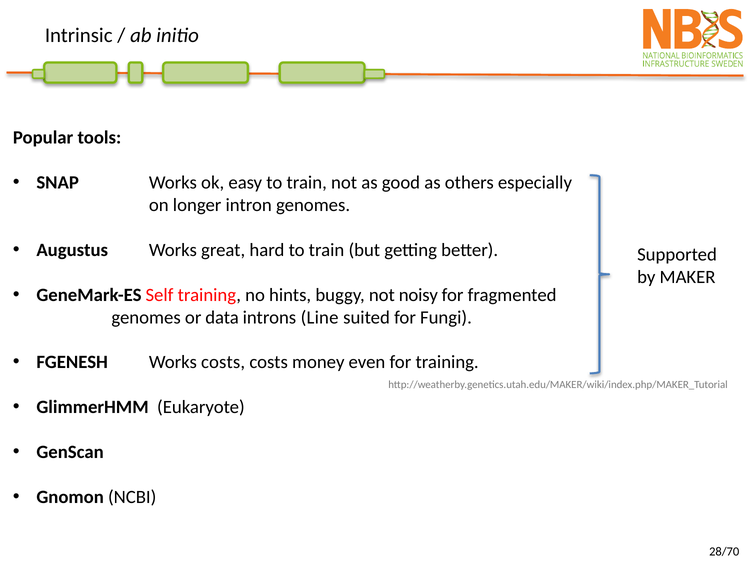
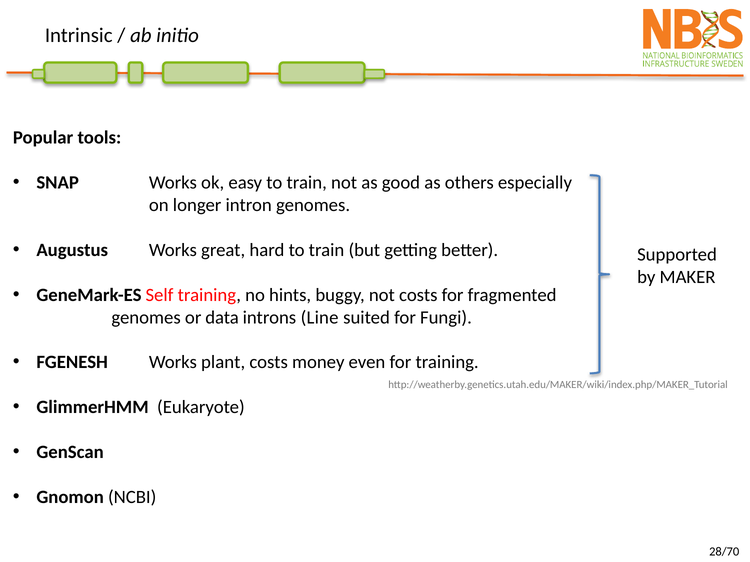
not noisy: noisy -> costs
Works costs: costs -> plant
